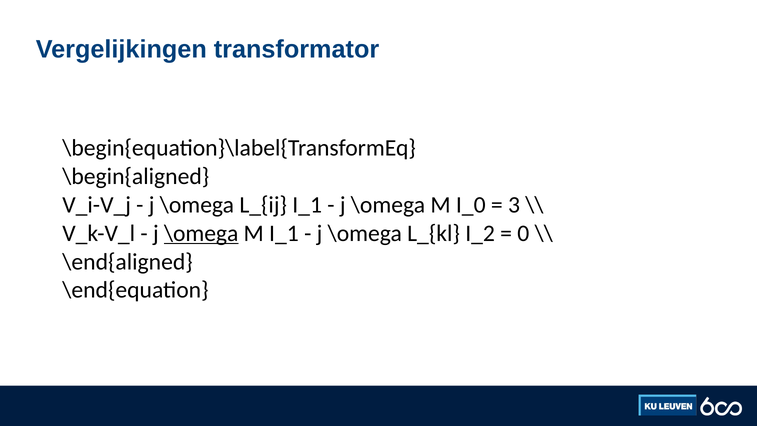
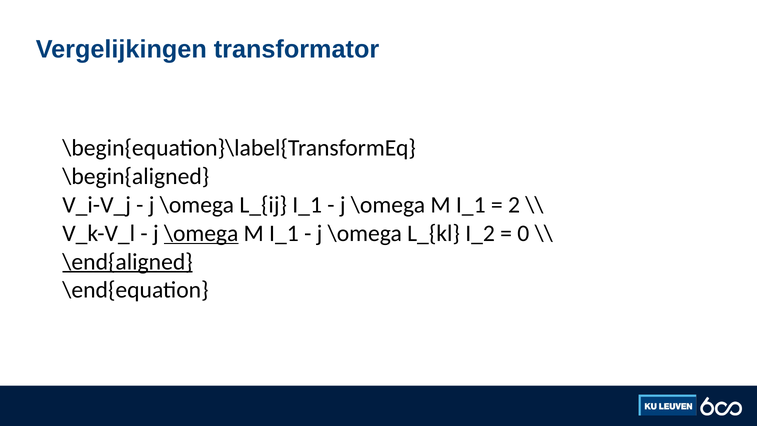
I_0 at (471, 205): I_0 -> I_1
3: 3 -> 2
\end{aligned underline: none -> present
